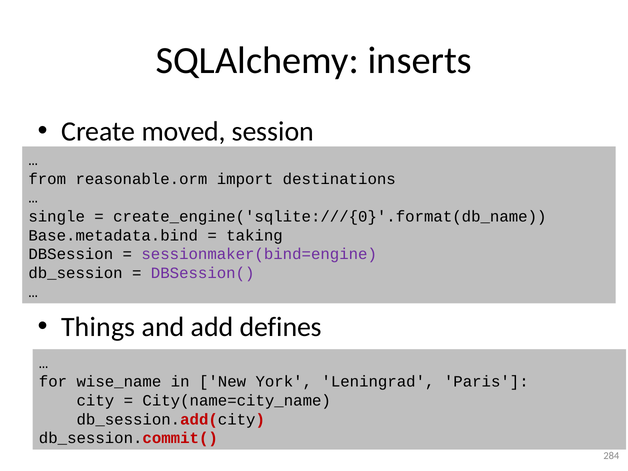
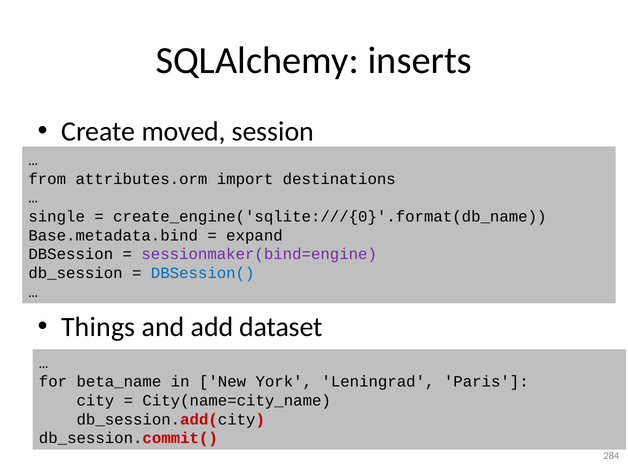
reasonable.orm: reasonable.orm -> attributes.orm
taking: taking -> expand
DBSession( colour: purple -> blue
defines: defines -> dataset
wise_name: wise_name -> beta_name
